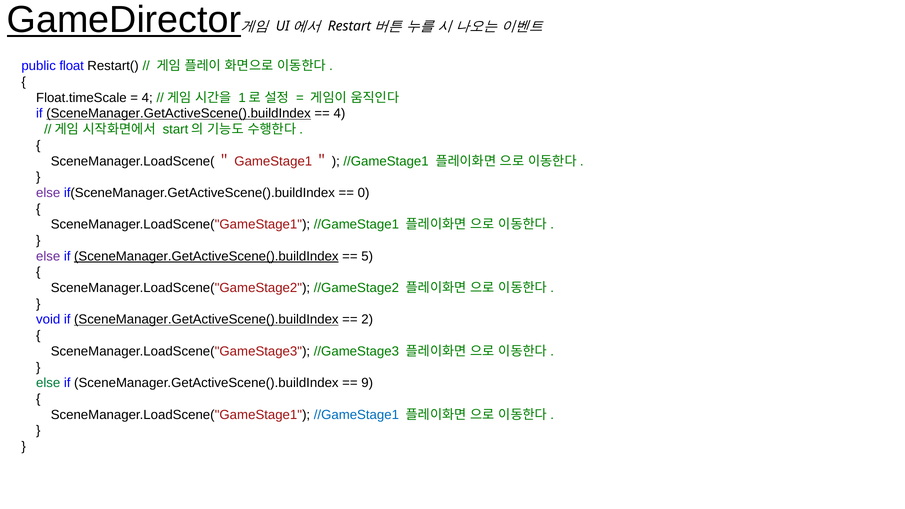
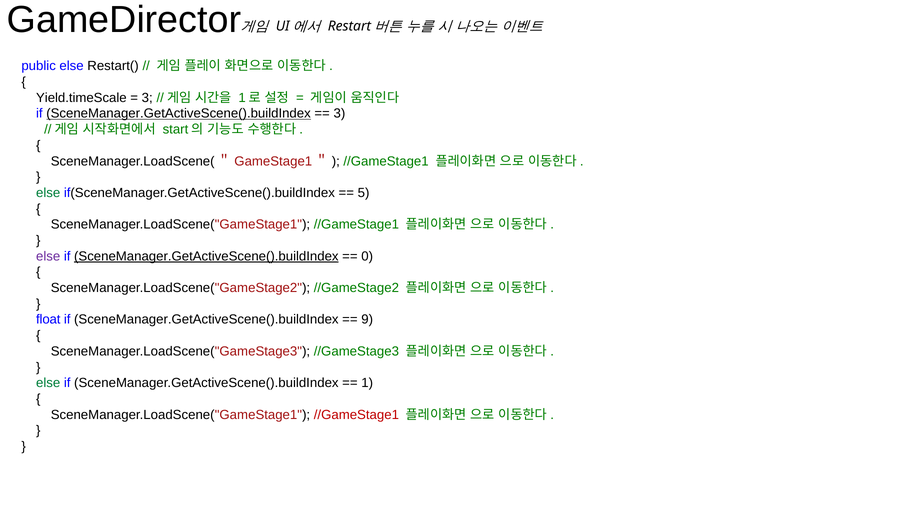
GameDirector underline: present -> none
public float: float -> else
Float.timeScale: Float.timeScale -> Yield.timeScale
4 at (147, 98): 4 -> 3
4 at (339, 114): 4 -> 3
else at (48, 193) colour: purple -> green
0: 0 -> 5
5: 5 -> 0
void: void -> float
SceneManager.GetActiveScene().buildIndex at (206, 320) underline: present -> none
2: 2 -> 9
9: 9 -> 1
//GameStage1 at (356, 415) colour: blue -> red
